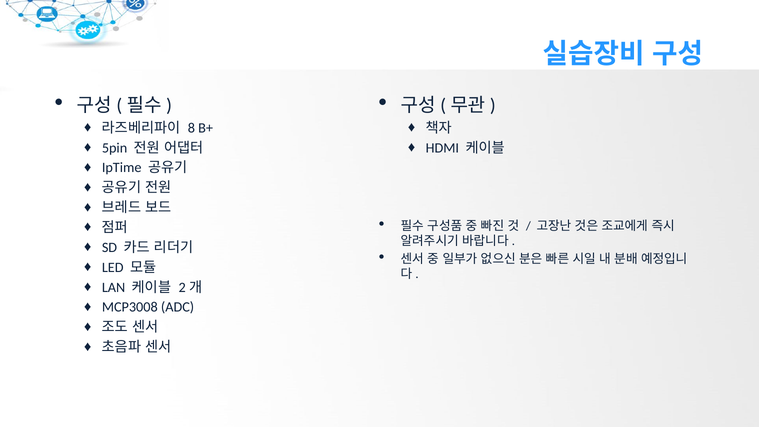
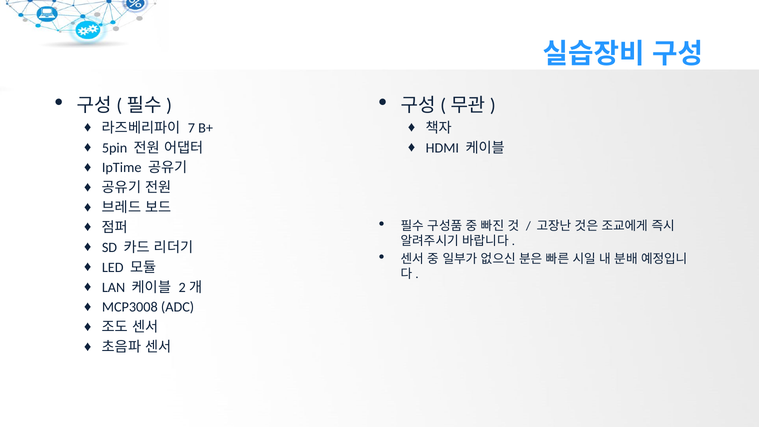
8: 8 -> 7
